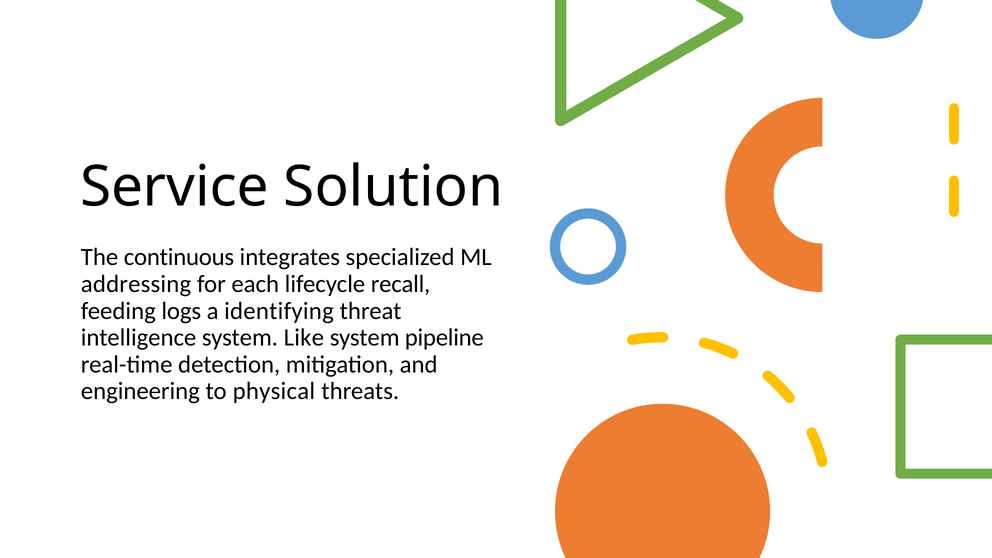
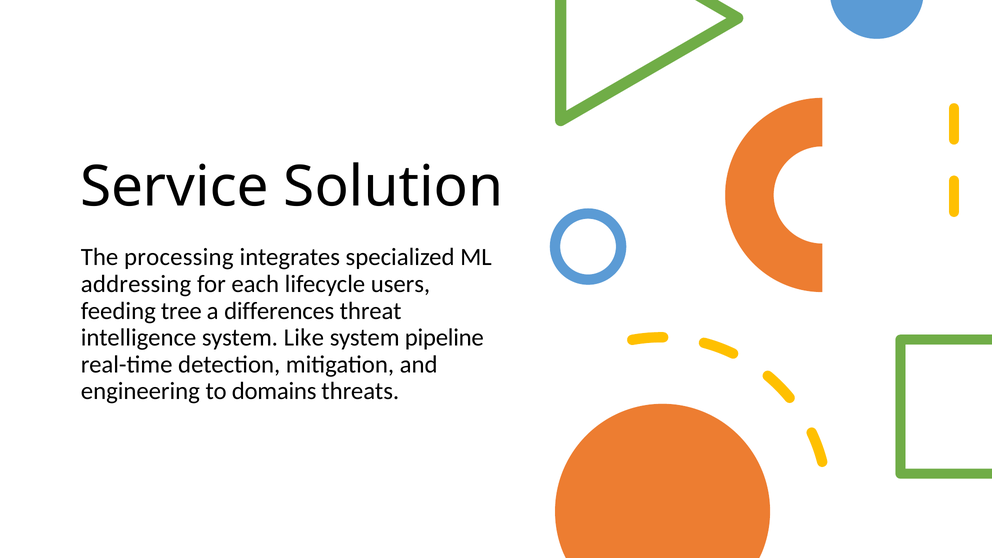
continuous: continuous -> processing
recall: recall -> users
logs: logs -> tree
identifying: identifying -> differences
physical: physical -> domains
